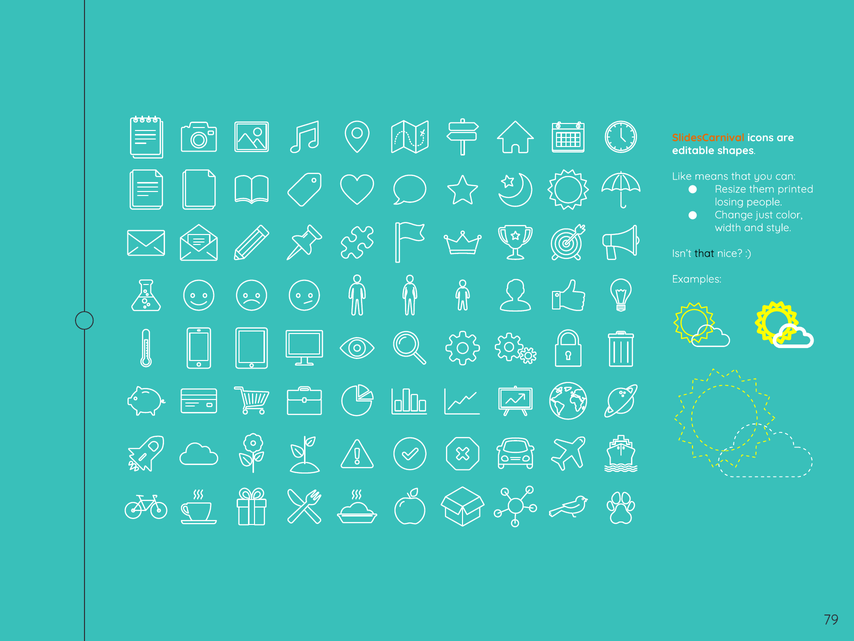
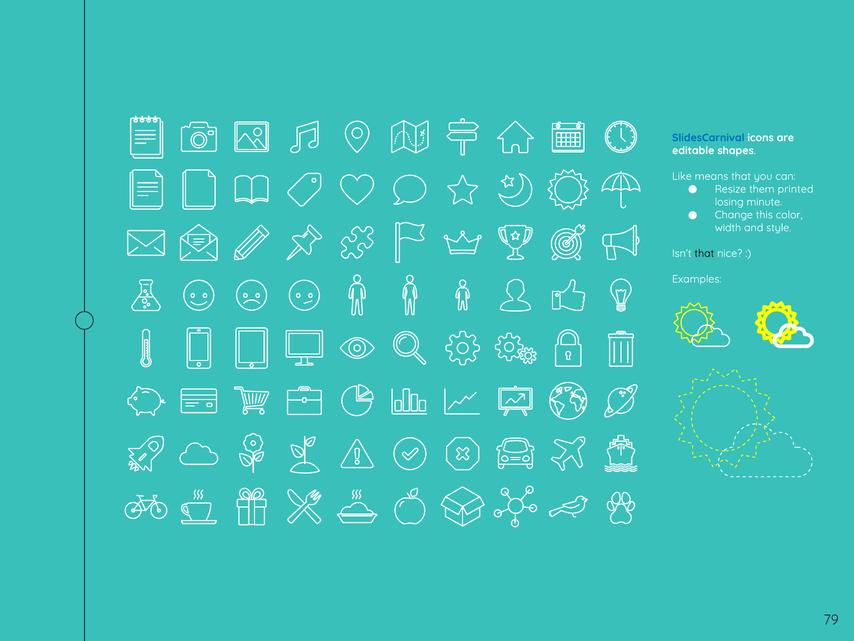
SlidesCarnival colour: orange -> blue
people: people -> minute
just: just -> this
